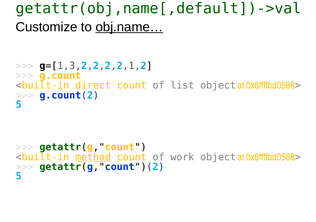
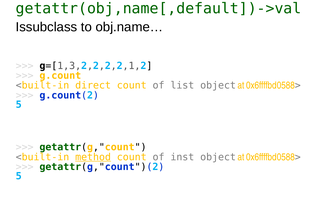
Customize: Customize -> Issubclass
obj.name… underline: present -> none
of work: work -> inst
